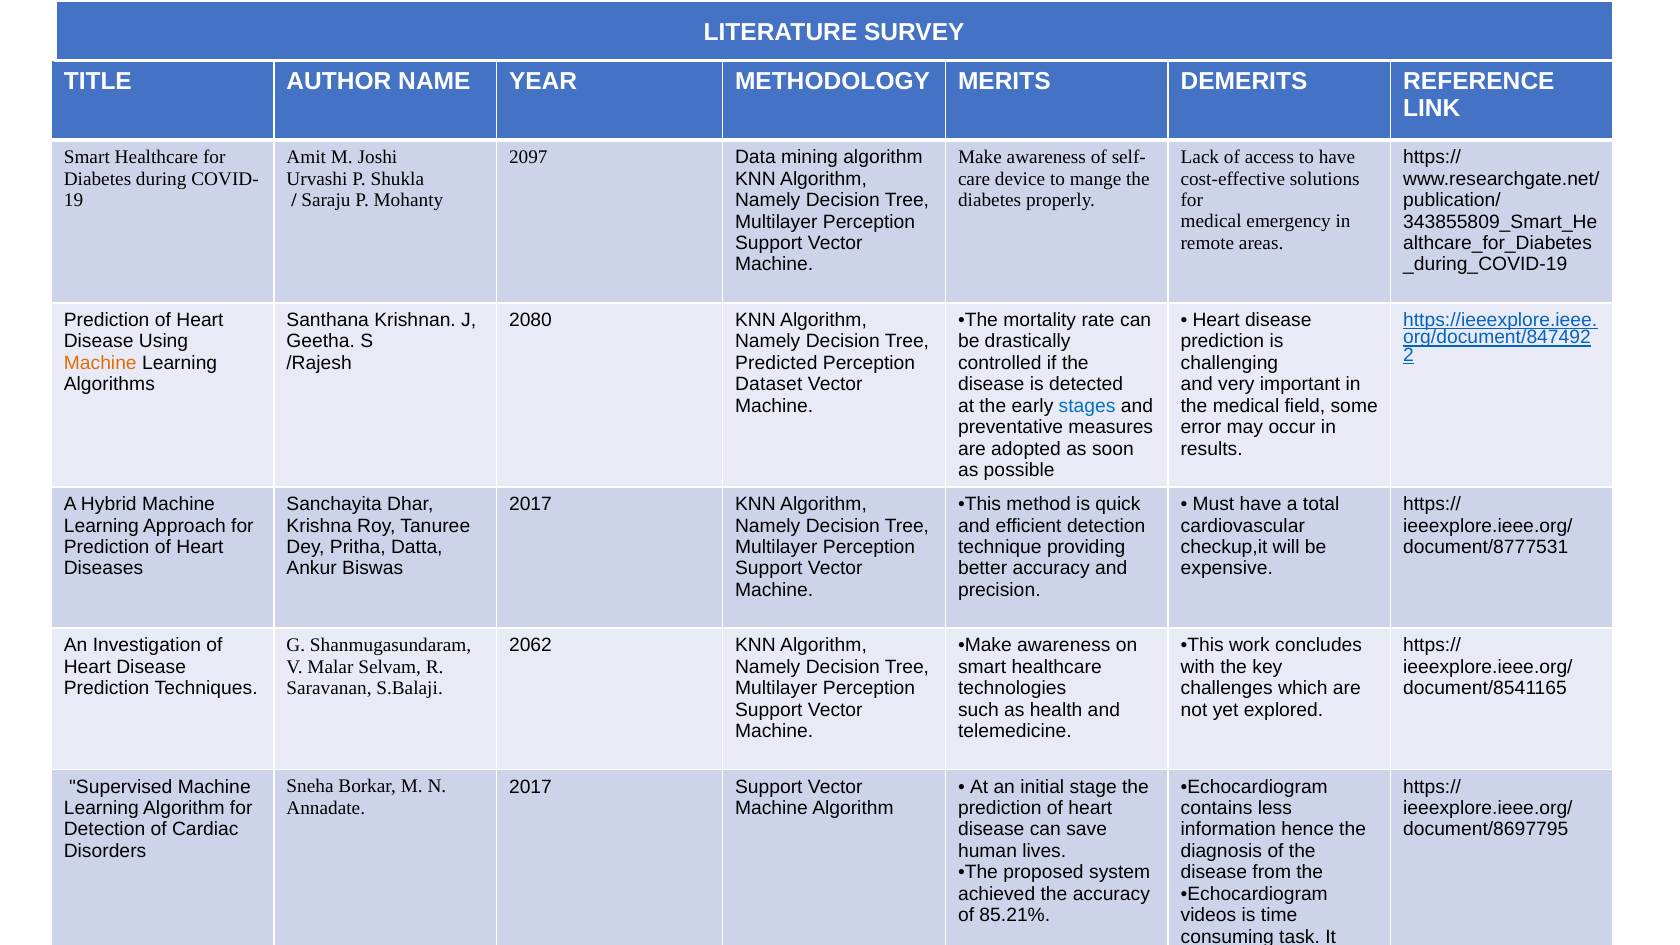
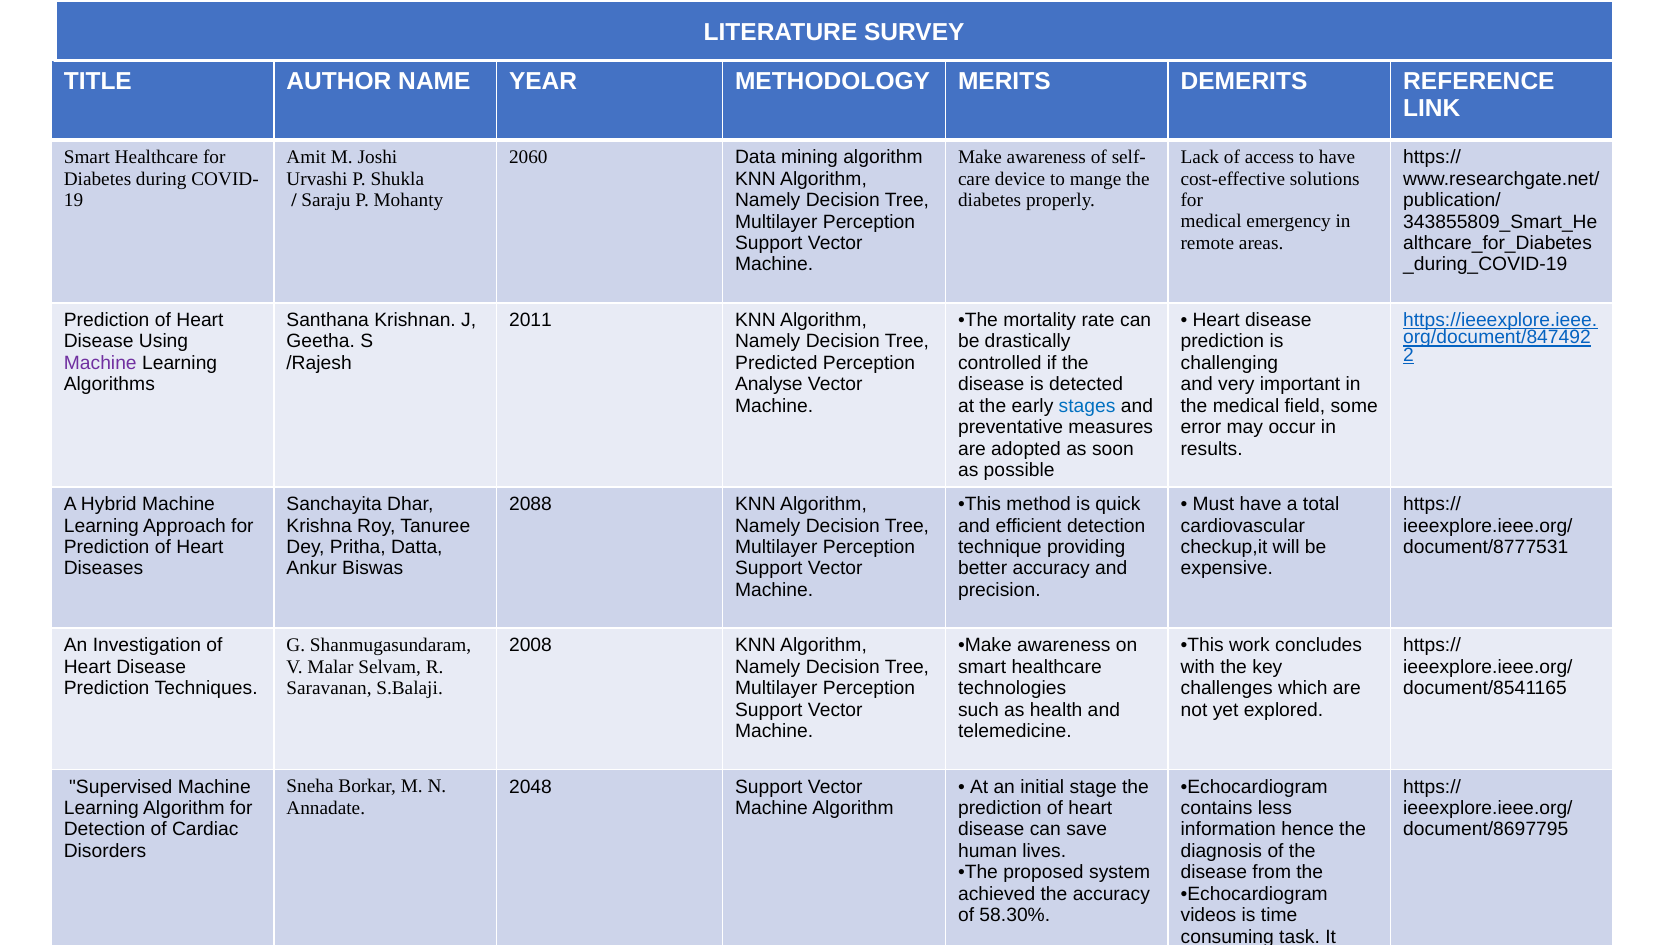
2097: 2097 -> 2060
2080: 2080 -> 2011
Machine at (100, 363) colour: orange -> purple
Dataset: Dataset -> Analyse
2017 at (530, 504): 2017 -> 2088
2062: 2062 -> 2008
2017 at (530, 787): 2017 -> 2048
85.21%: 85.21% -> 58.30%
